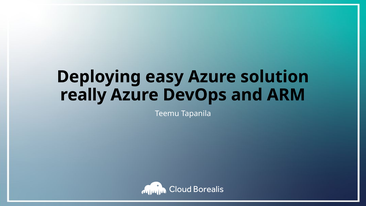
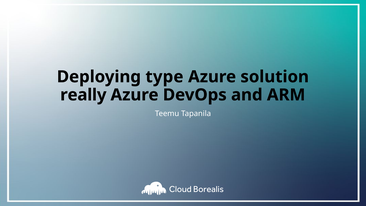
easy: easy -> type
